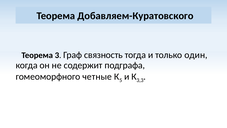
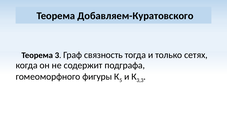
один: один -> сетях
четные: четные -> фигуры
